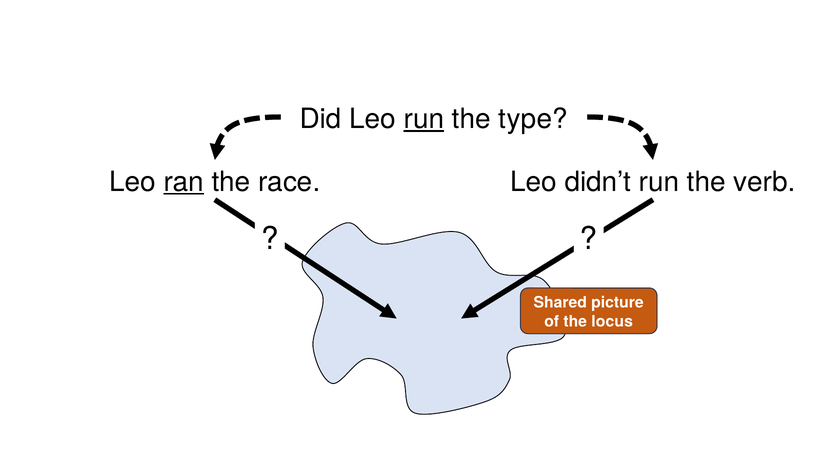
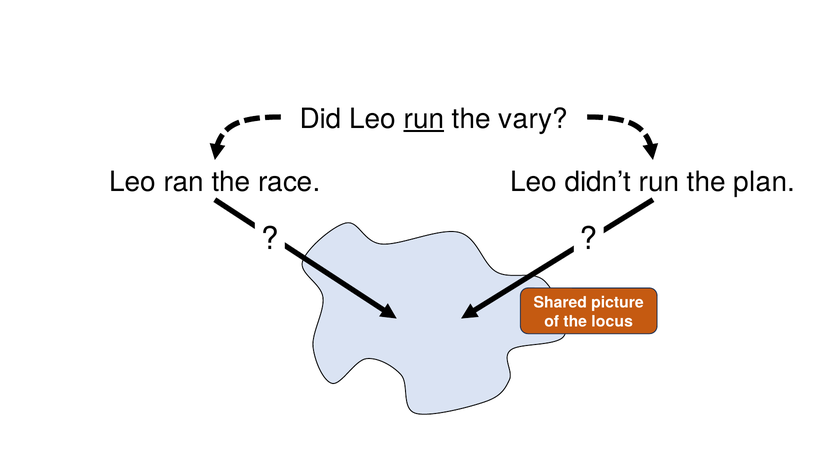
type: type -> vary
ran underline: present -> none
verb: verb -> plan
